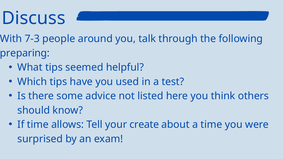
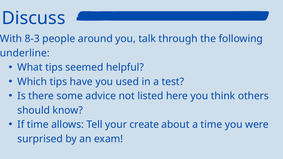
7-3: 7-3 -> 8-3
preparing: preparing -> underline
